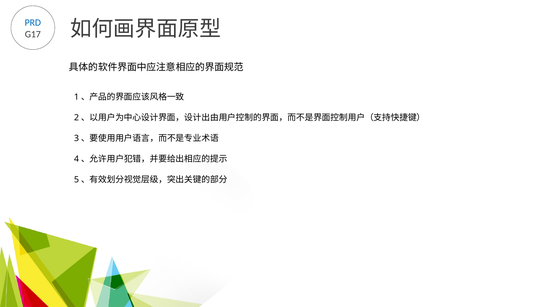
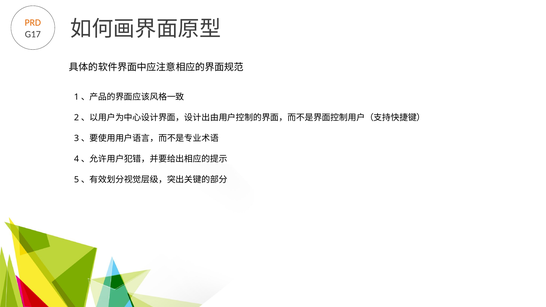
PRD colour: blue -> orange
